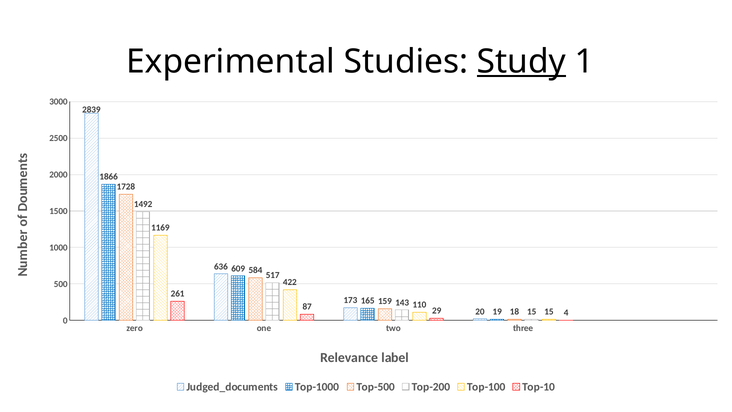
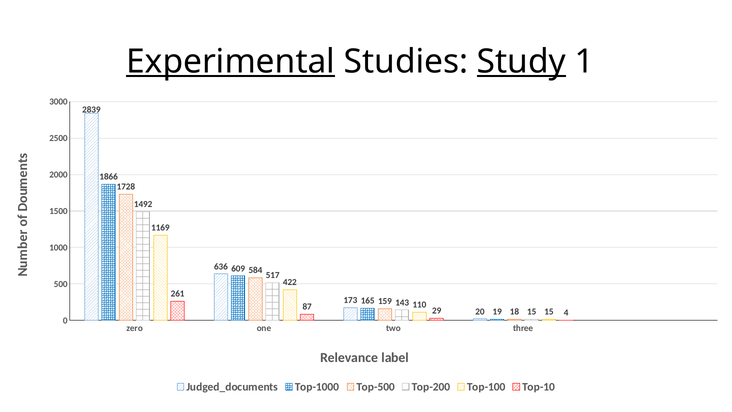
Experimental underline: none -> present
